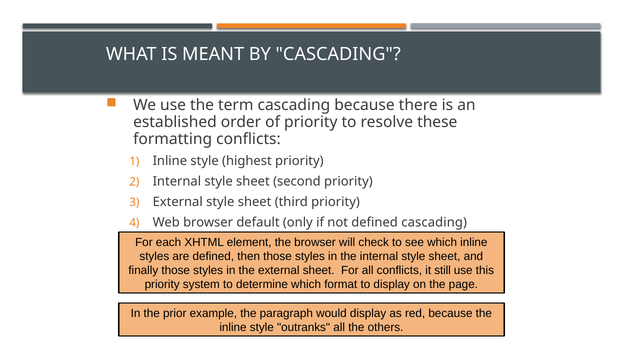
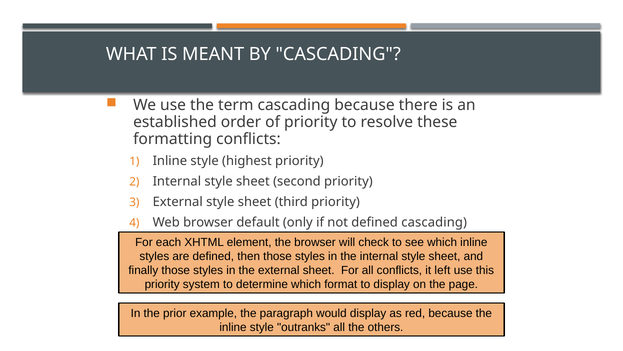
still: still -> left
